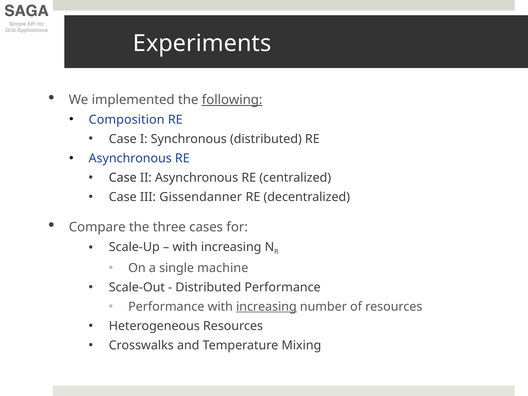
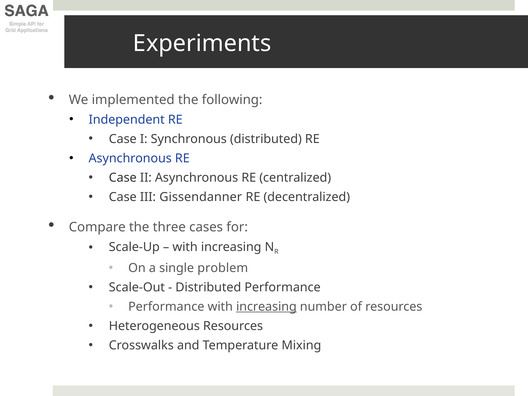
following underline: present -> none
Composition: Composition -> Independent
machine: machine -> problem
